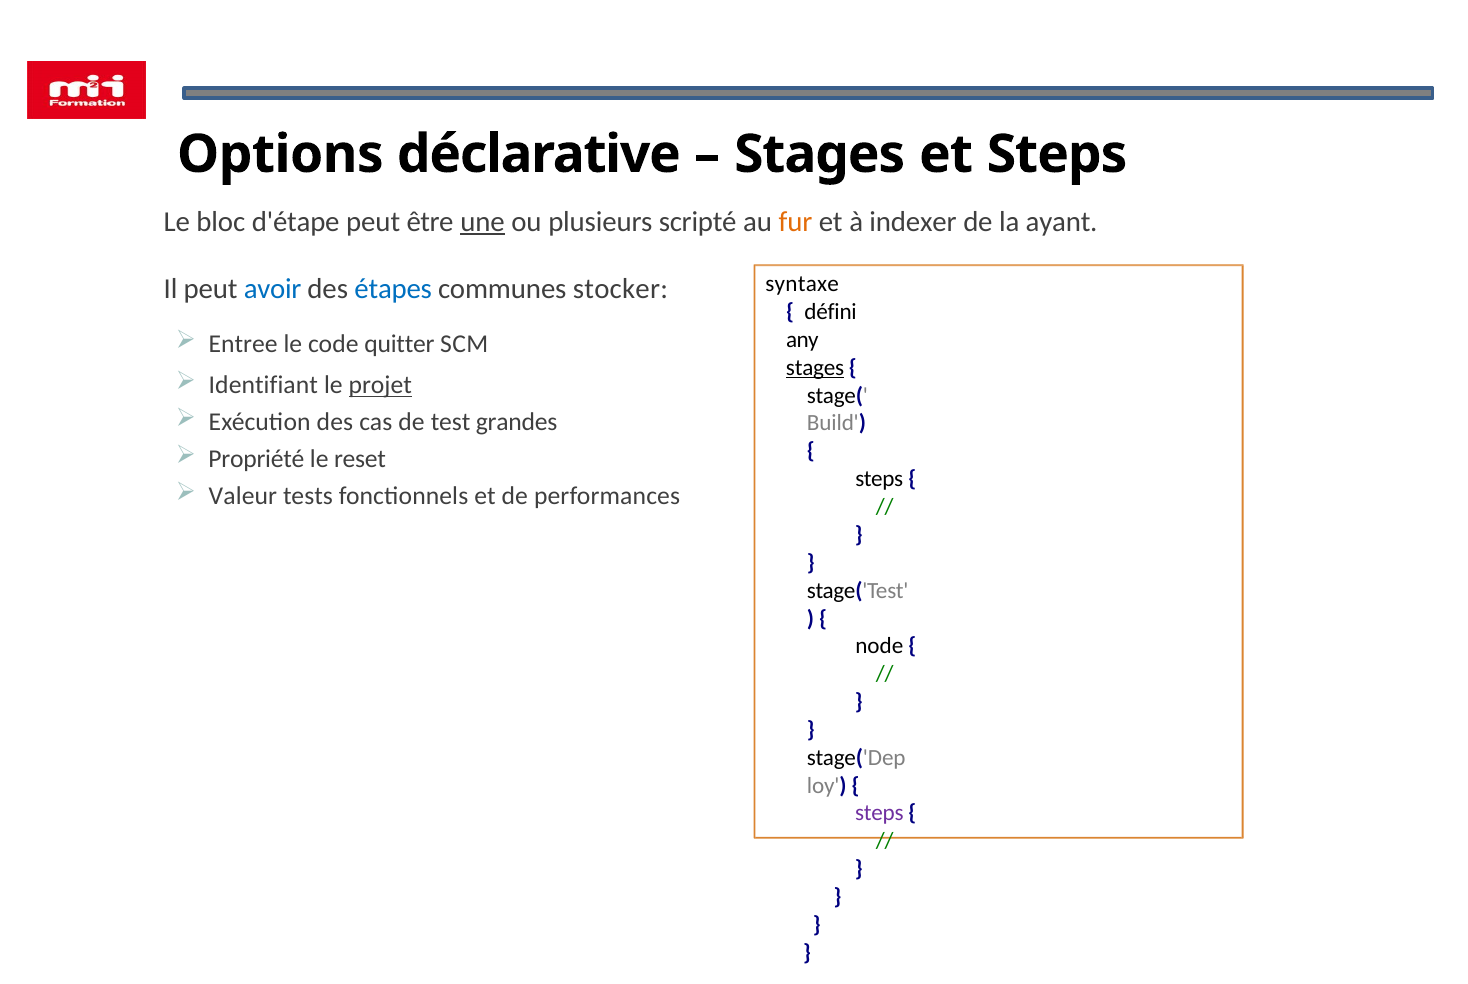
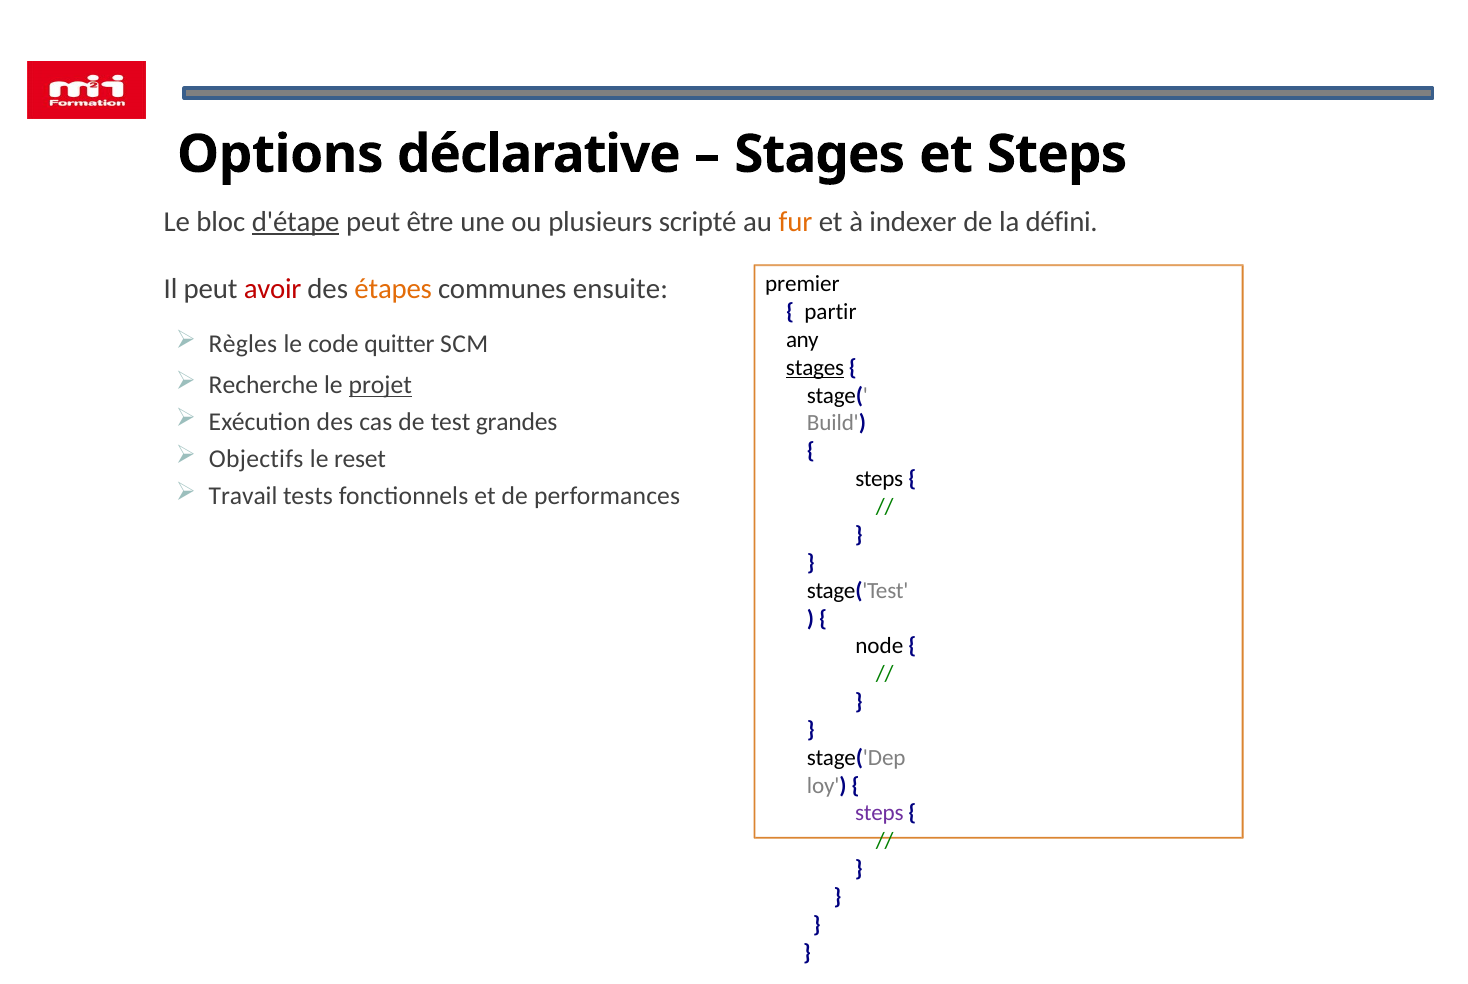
d'étape underline: none -> present
une underline: present -> none
ayant: ayant -> défini
syntaxe: syntaxe -> premier
avoir colour: blue -> red
étapes colour: blue -> orange
stocker: stocker -> ensuite
défini: défini -> partir
Entree: Entree -> Règles
Identifiant: Identifiant -> Recherche
Propriété: Propriété -> Objectifs
Valeur: Valeur -> Travail
